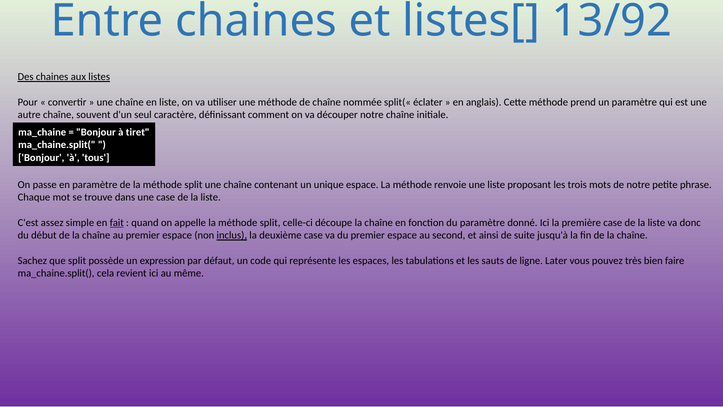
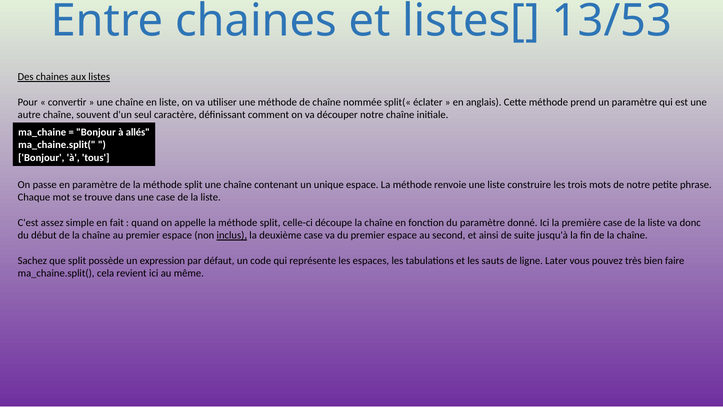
13/92: 13/92 -> 13/53
tiret: tiret -> allés
proposant: proposant -> construire
fait underline: present -> none
